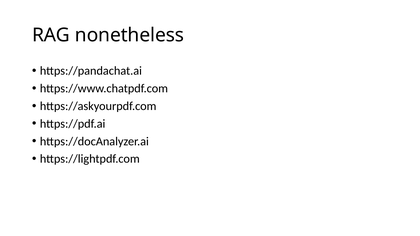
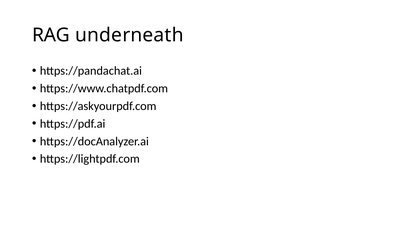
nonetheless: nonetheless -> underneath
